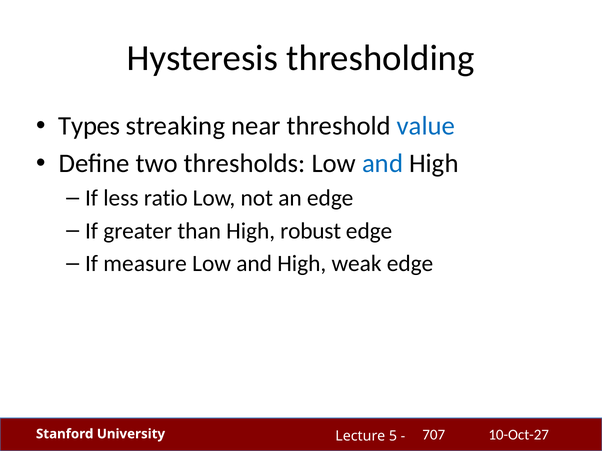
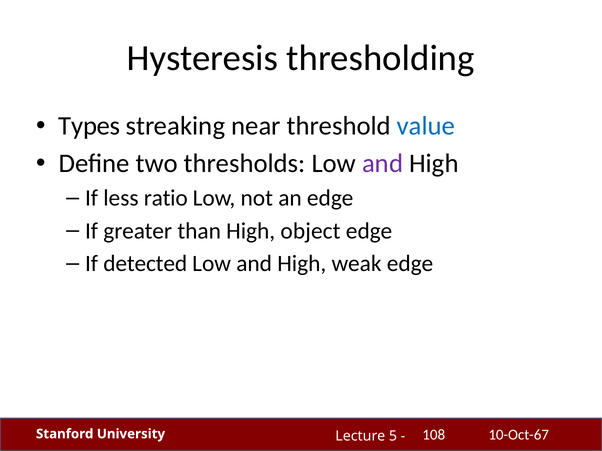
and at (383, 164) colour: blue -> purple
robust: robust -> object
measure: measure -> detected
10-Oct-27: 10-Oct-27 -> 10-Oct-67
707: 707 -> 108
